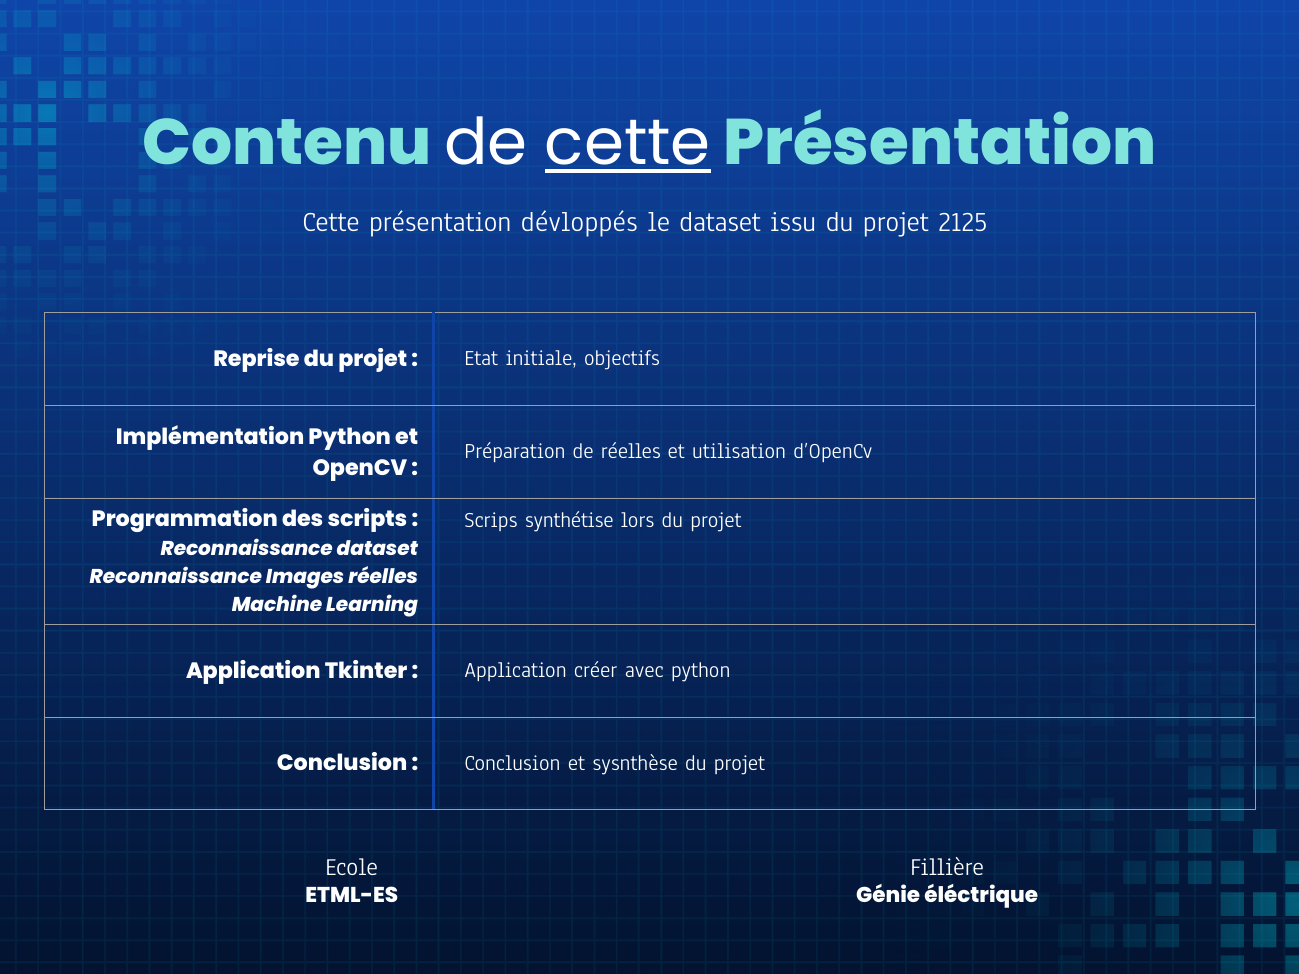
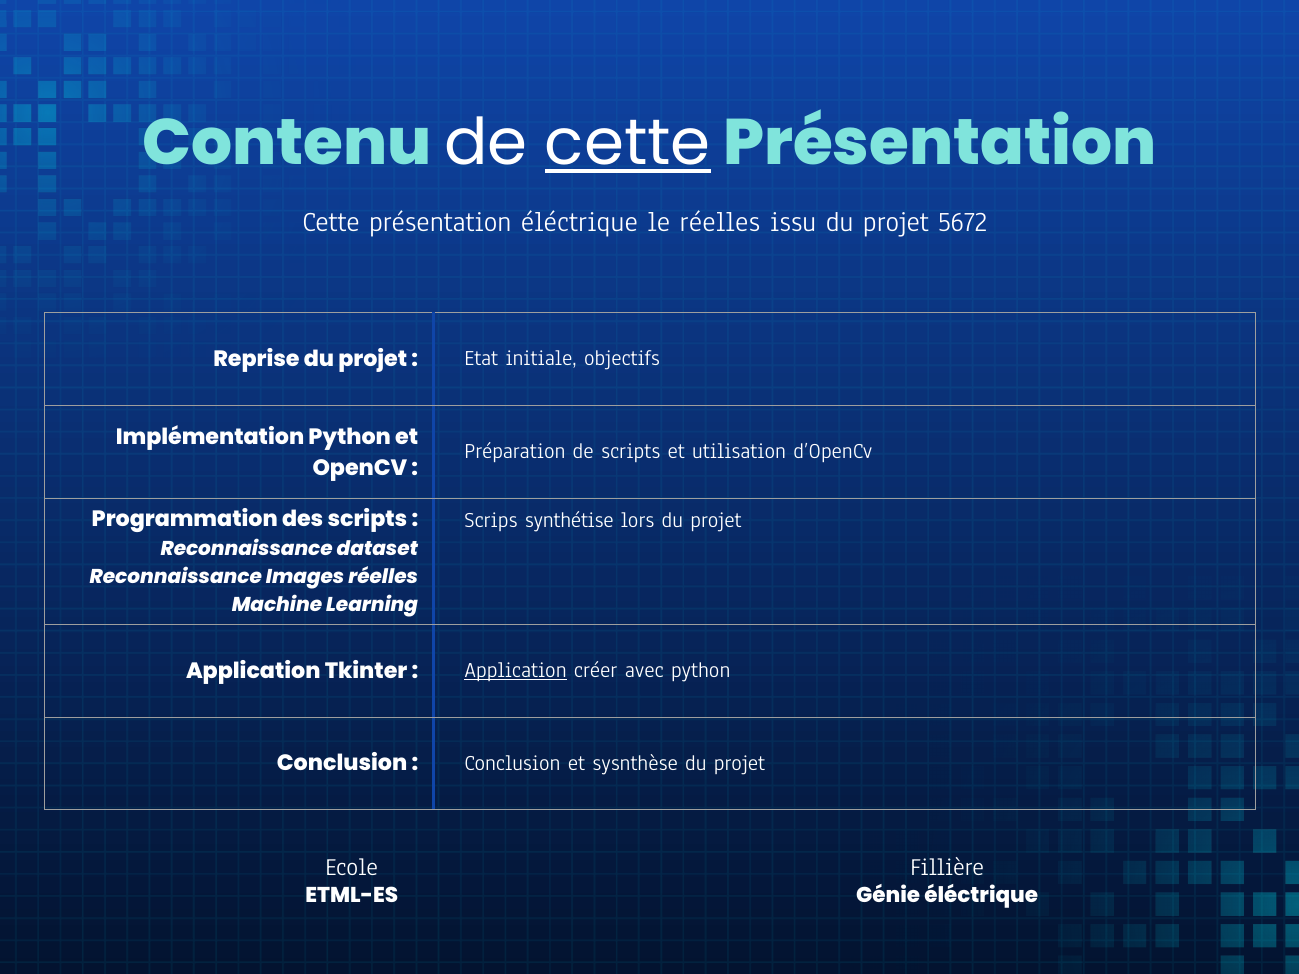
présentation dévloppés: dévloppés -> éléctrique
le dataset: dataset -> réelles
2125: 2125 -> 5672
de réelles: réelles -> scripts
Application at (516, 670) underline: none -> present
